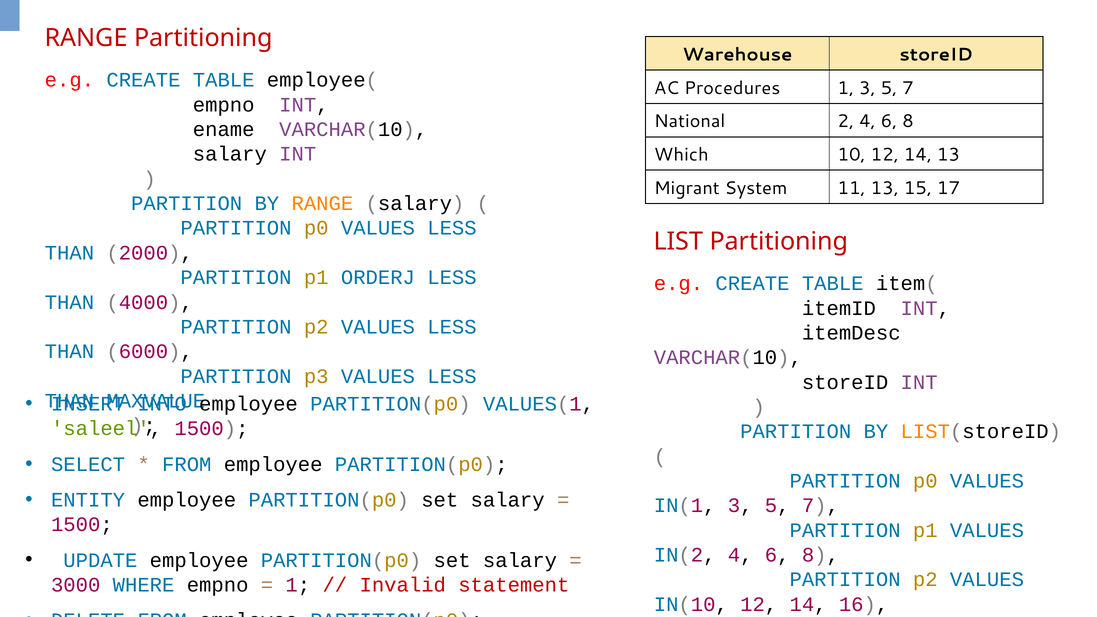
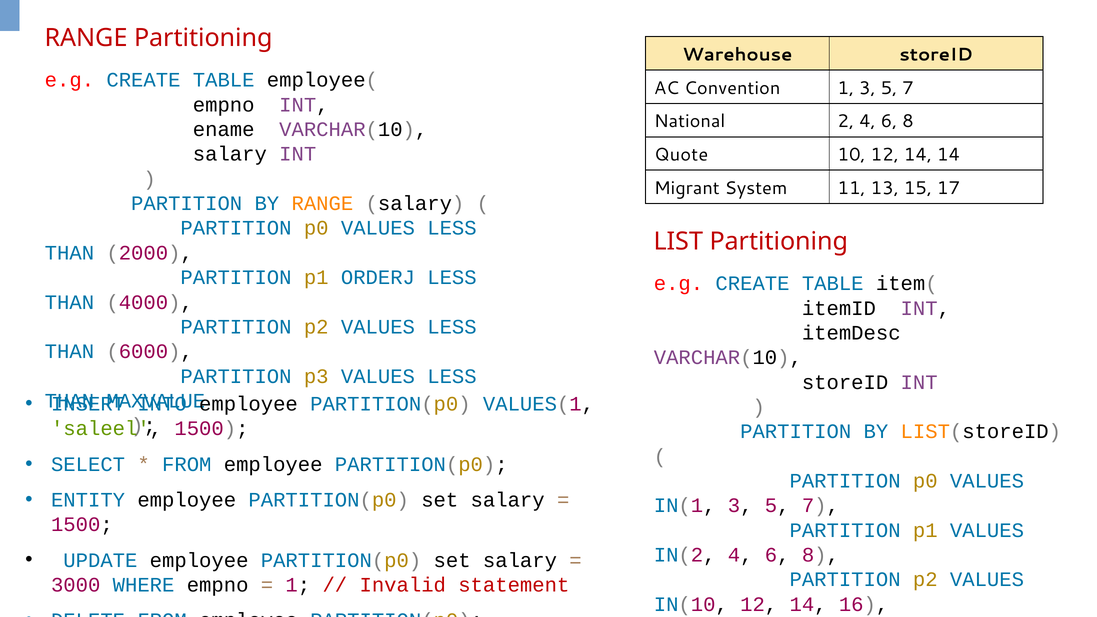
Procedures: Procedures -> Convention
Which: Which -> Quote
14 13: 13 -> 14
